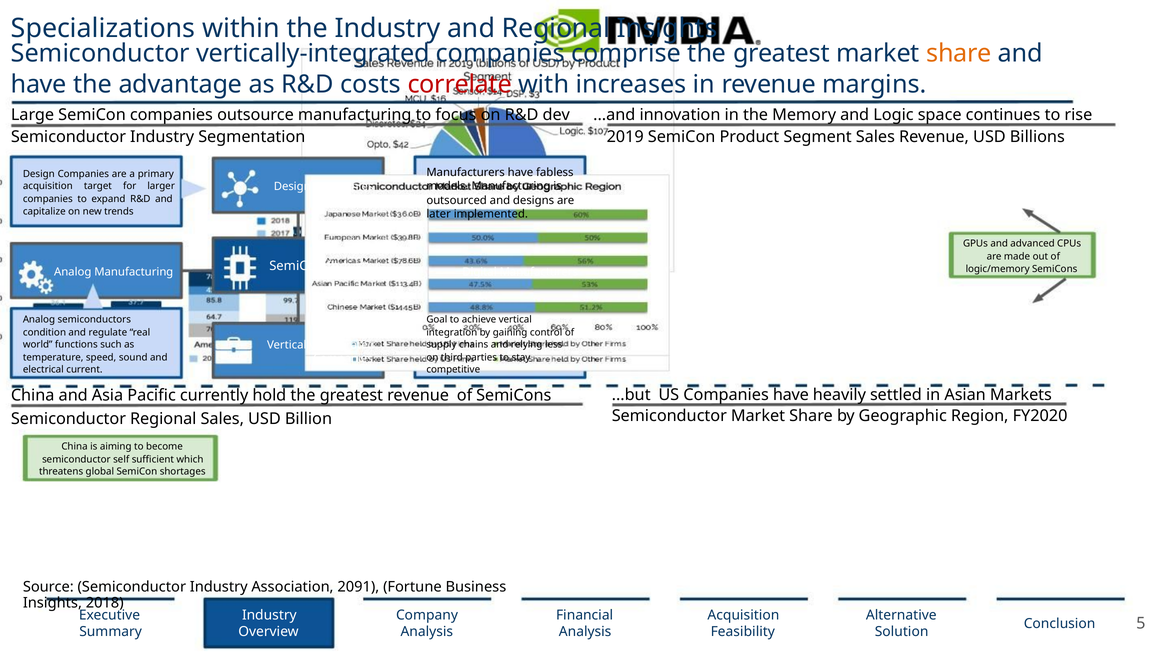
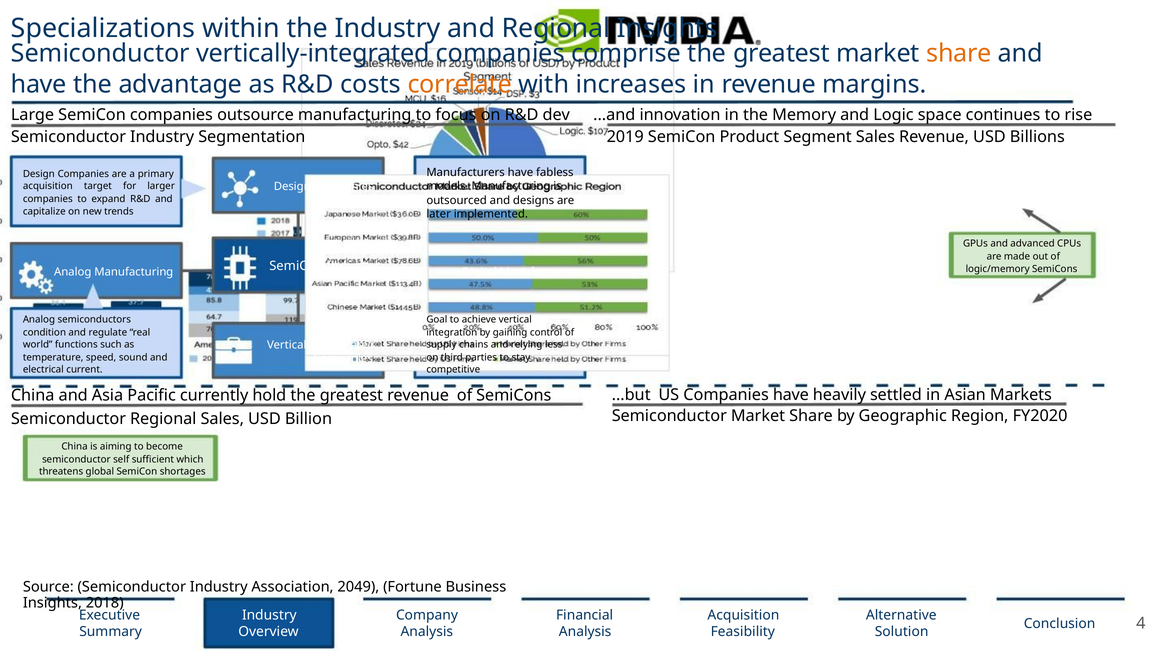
correlate colour: red -> orange
2091: 2091 -> 2049
5: 5 -> 4
